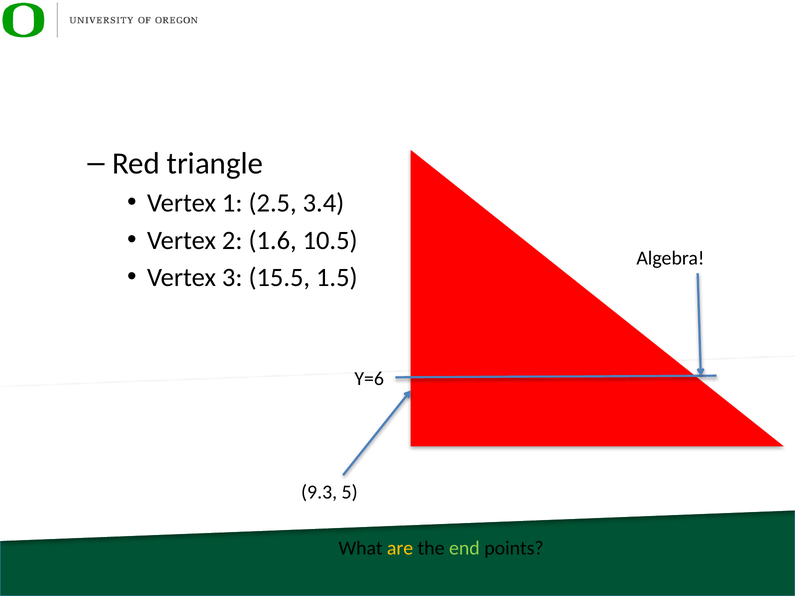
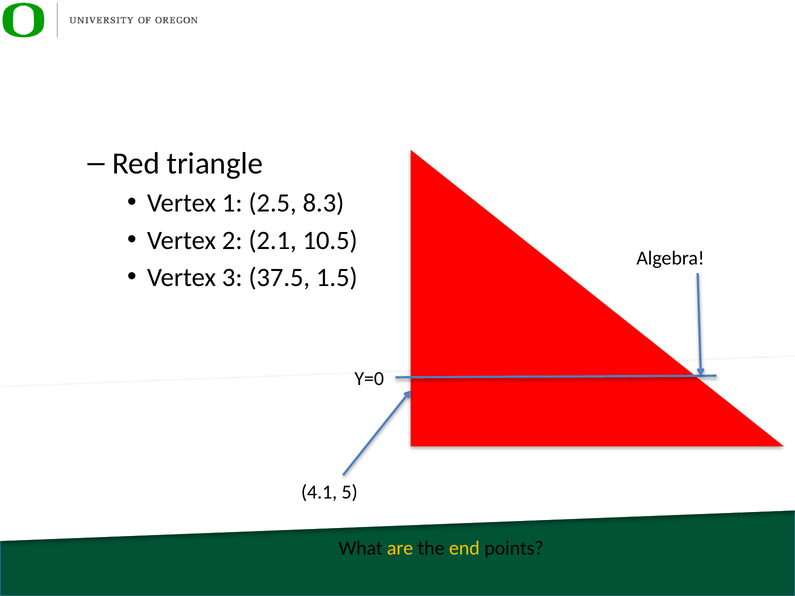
3.4: 3.4 -> 8.3
1.6: 1.6 -> 2.1
15.5: 15.5 -> 37.5
Y=6: Y=6 -> Y=0
9.3: 9.3 -> 4.1
end colour: light green -> yellow
